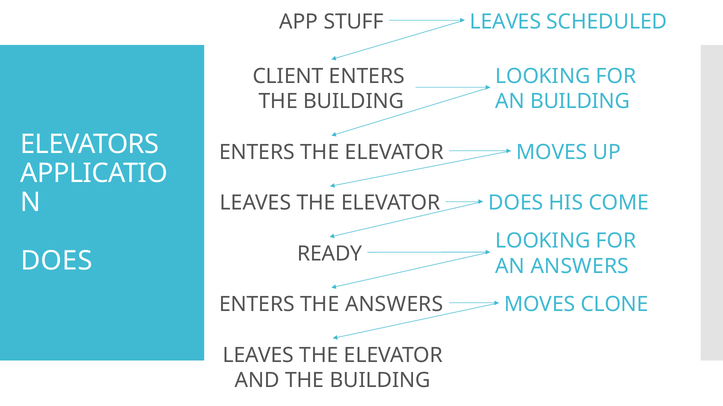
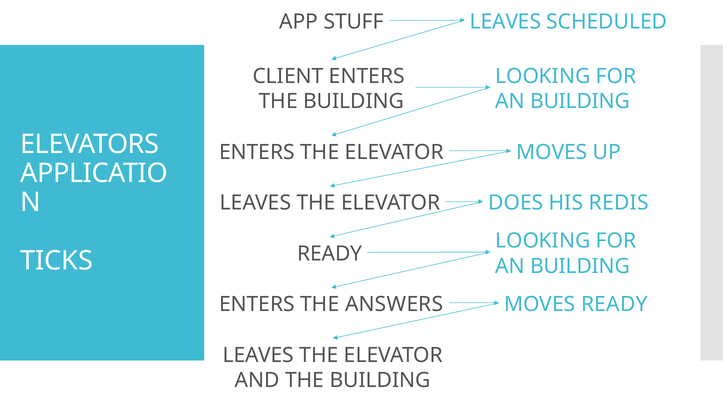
COME: COME -> REDIS
DOES at (57, 261): DOES -> TICKS
ANSWERS at (580, 267): ANSWERS -> BUILDING
MOVES CLONE: CLONE -> READY
